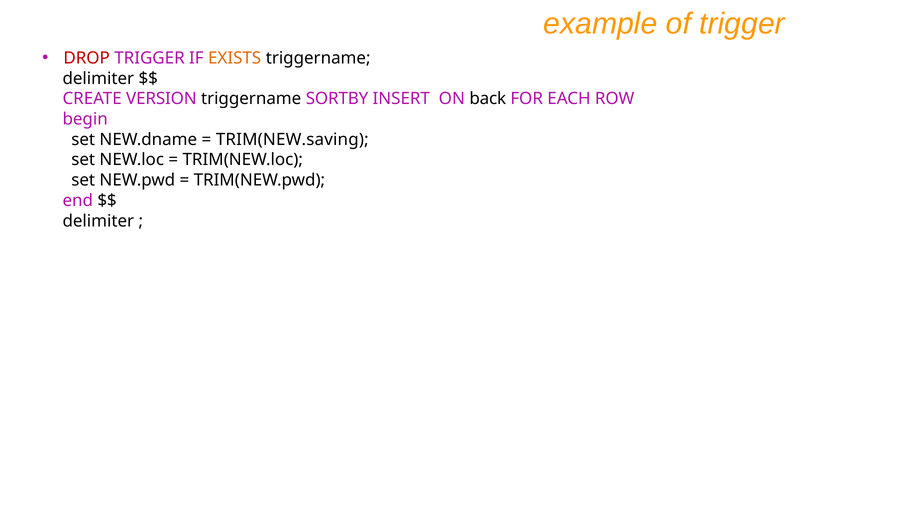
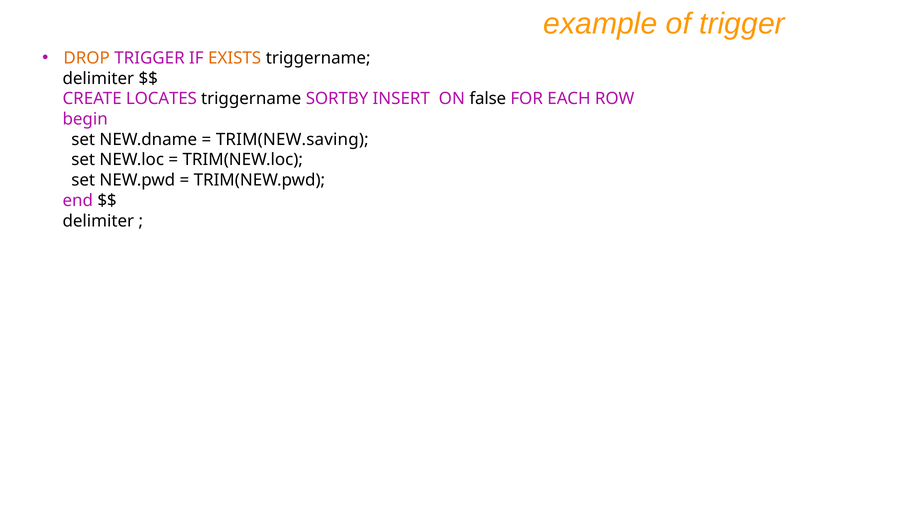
DROP colour: red -> orange
VERSION: VERSION -> LOCATES
back: back -> false
